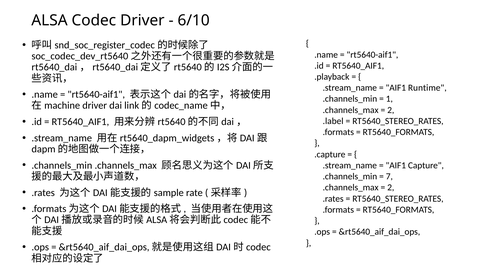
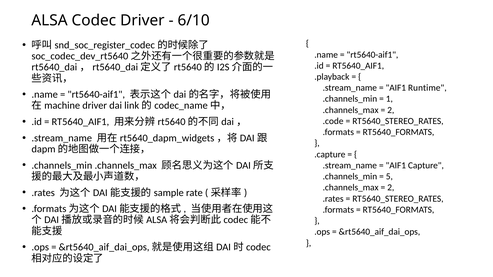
.label: .label -> .code
7: 7 -> 5
